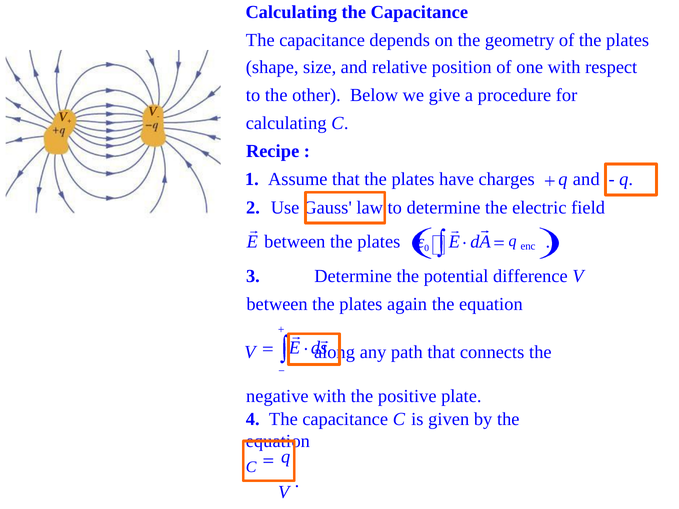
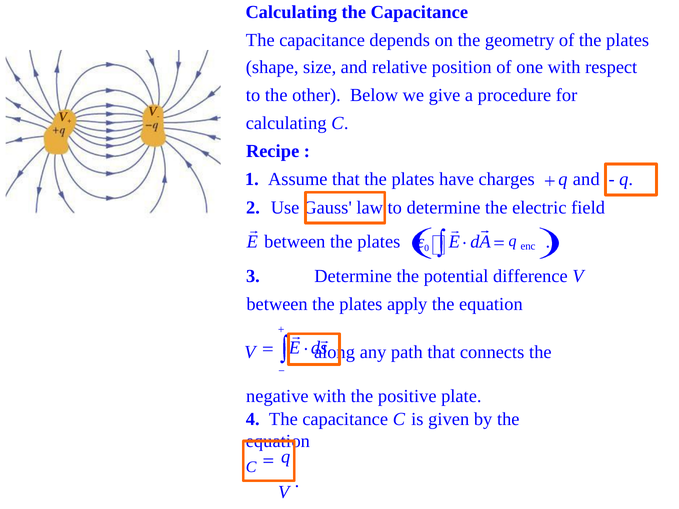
again: again -> apply
